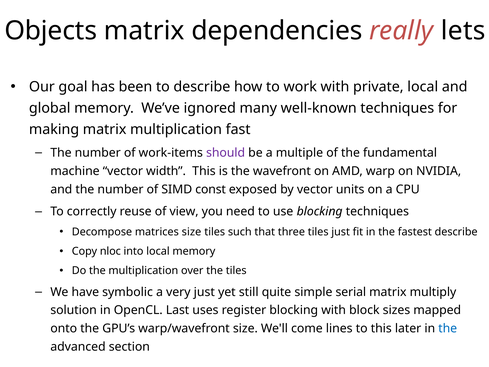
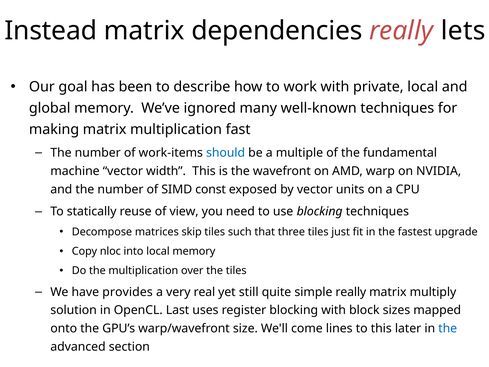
Objects: Objects -> Instead
should colour: purple -> blue
correctly: correctly -> statically
matrices size: size -> skip
fastest describe: describe -> upgrade
symbolic: symbolic -> provides
very just: just -> real
simple serial: serial -> really
